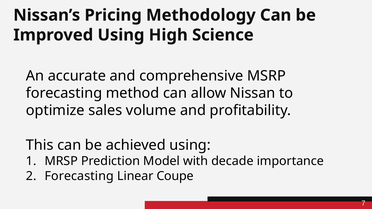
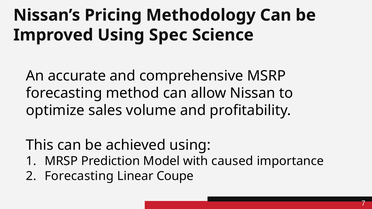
High: High -> Spec
decade: decade -> caused
